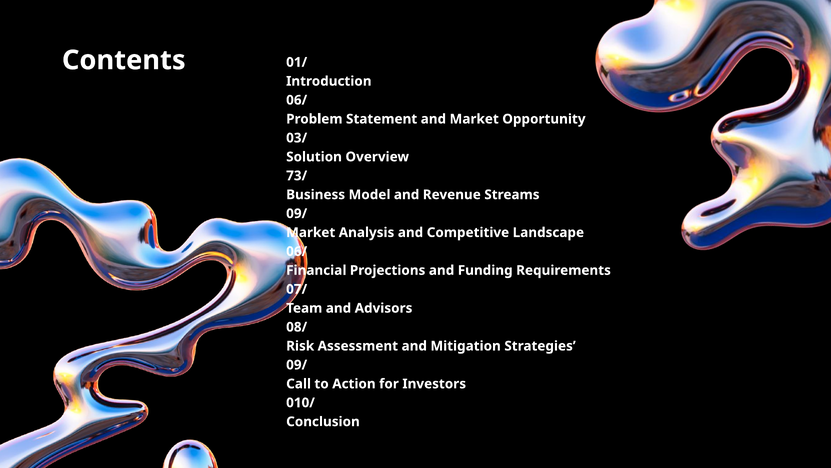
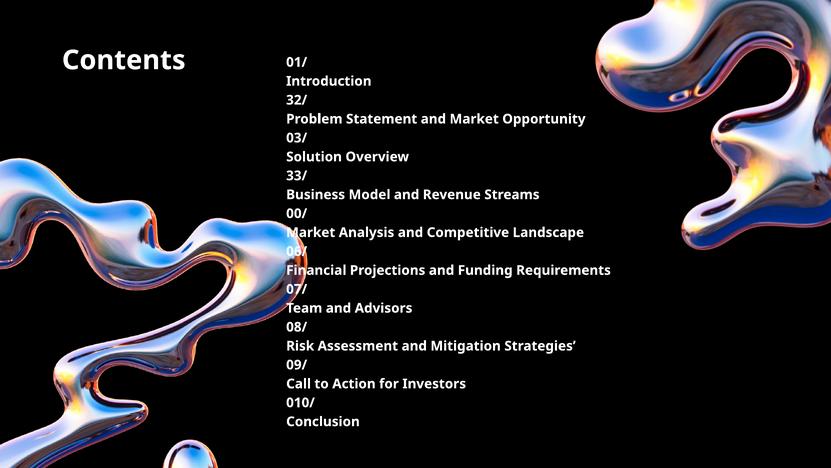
06/ at (297, 100): 06/ -> 32/
73/: 73/ -> 33/
09/ at (297, 213): 09/ -> 00/
